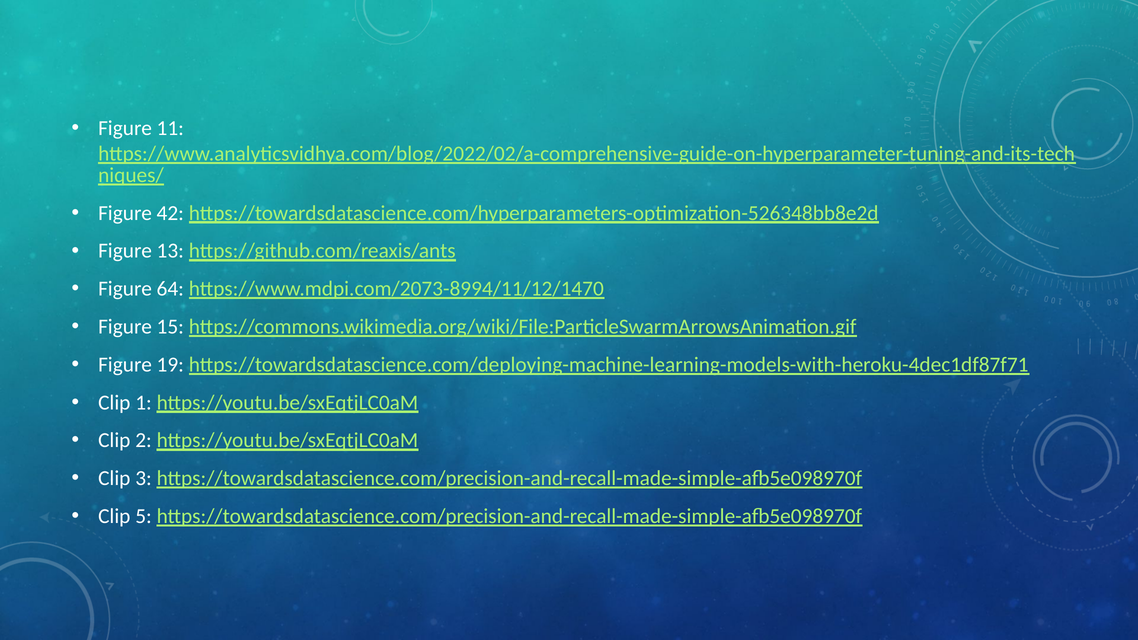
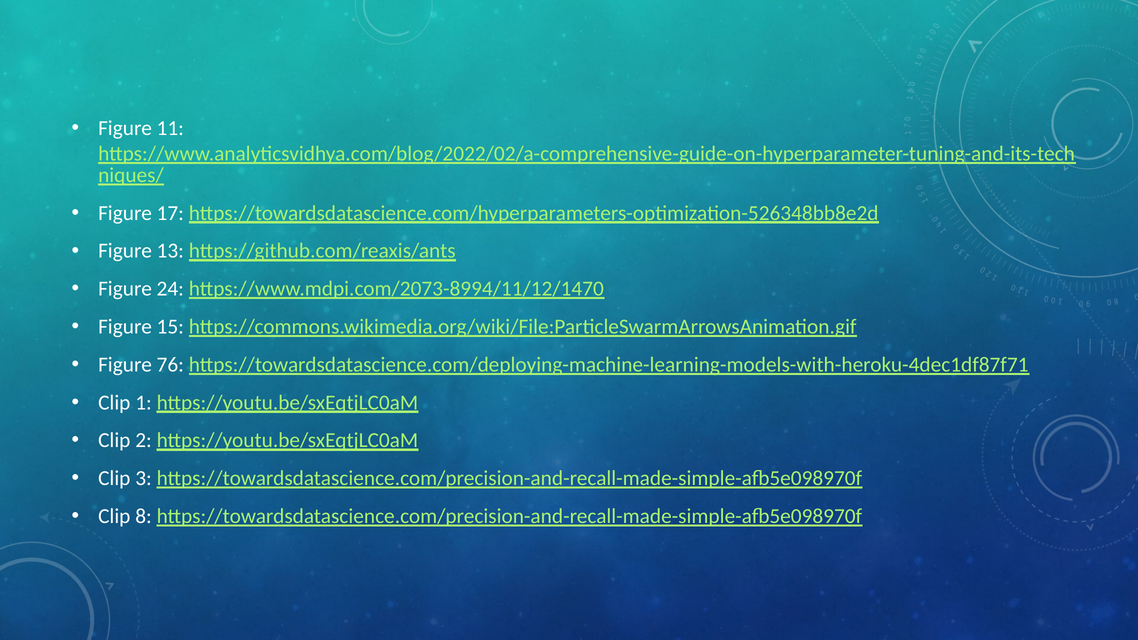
42: 42 -> 17
64: 64 -> 24
19: 19 -> 76
5: 5 -> 8
